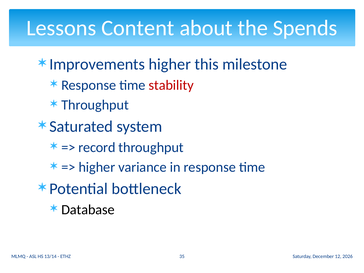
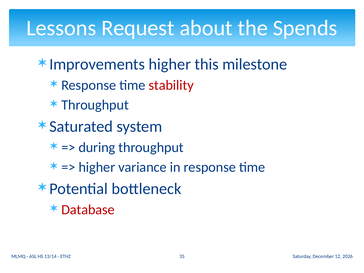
Content: Content -> Request
record: record -> during
Database colour: black -> red
